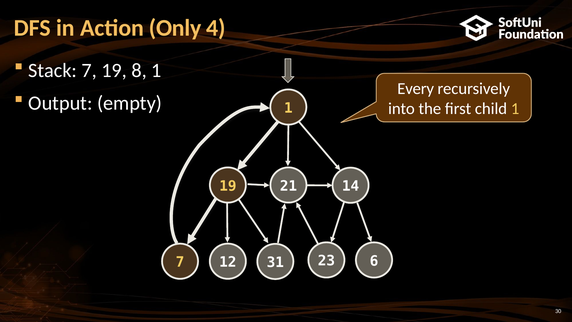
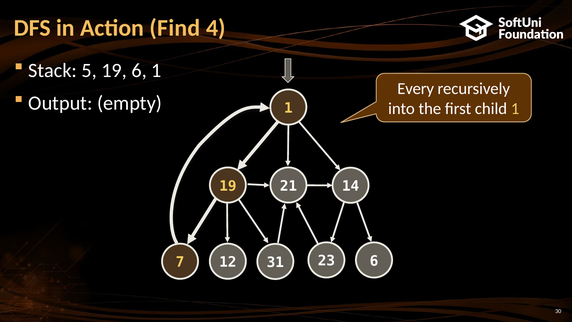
Only: Only -> Find
Stack 7: 7 -> 5
19 8: 8 -> 6
